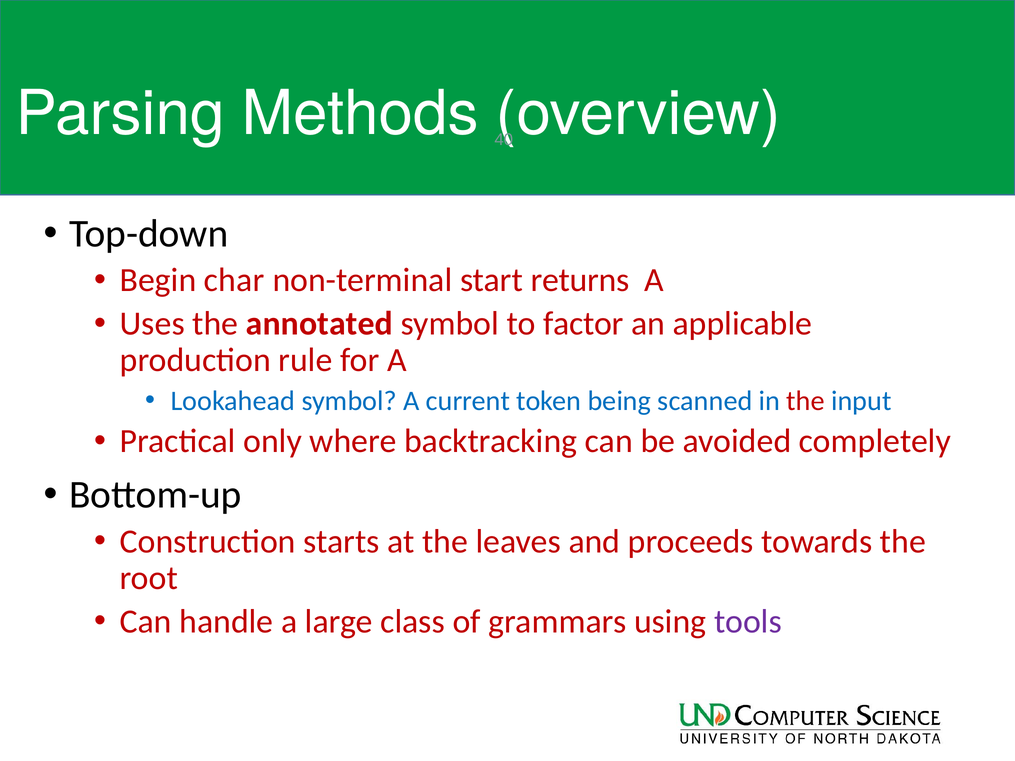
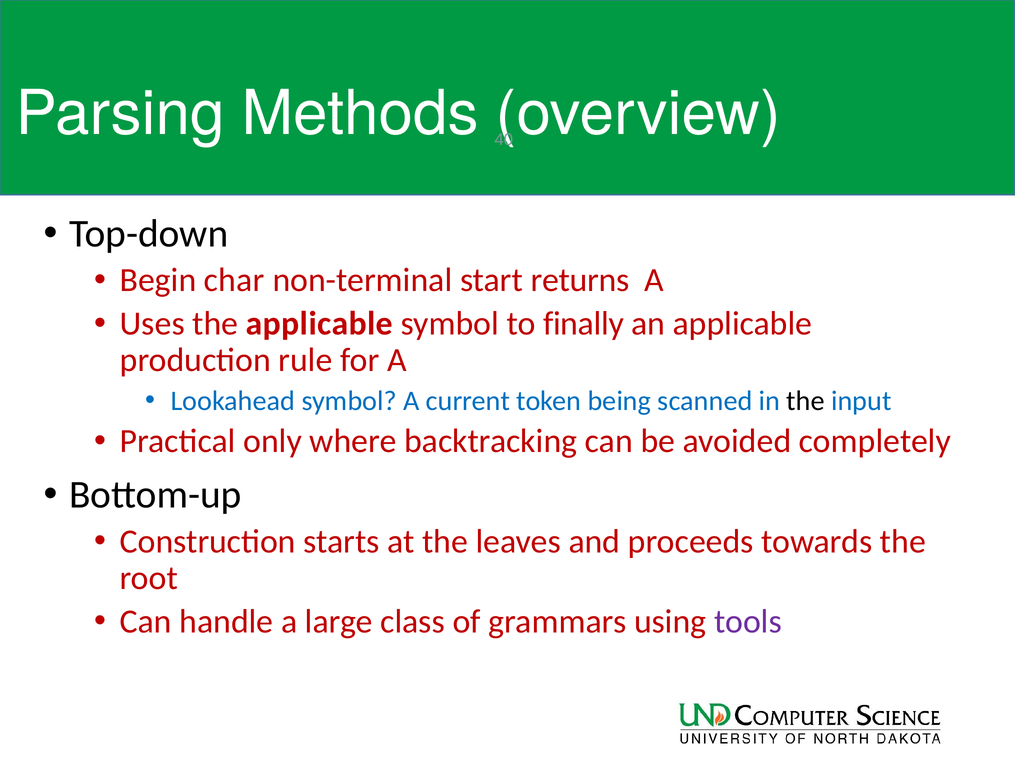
the annotated: annotated -> applicable
factor: factor -> finally
the at (806, 401) colour: red -> black
